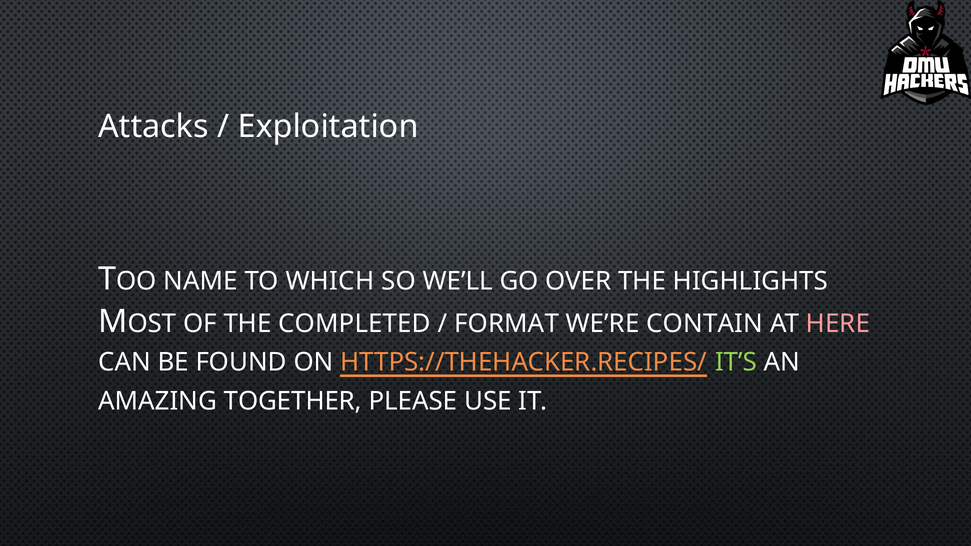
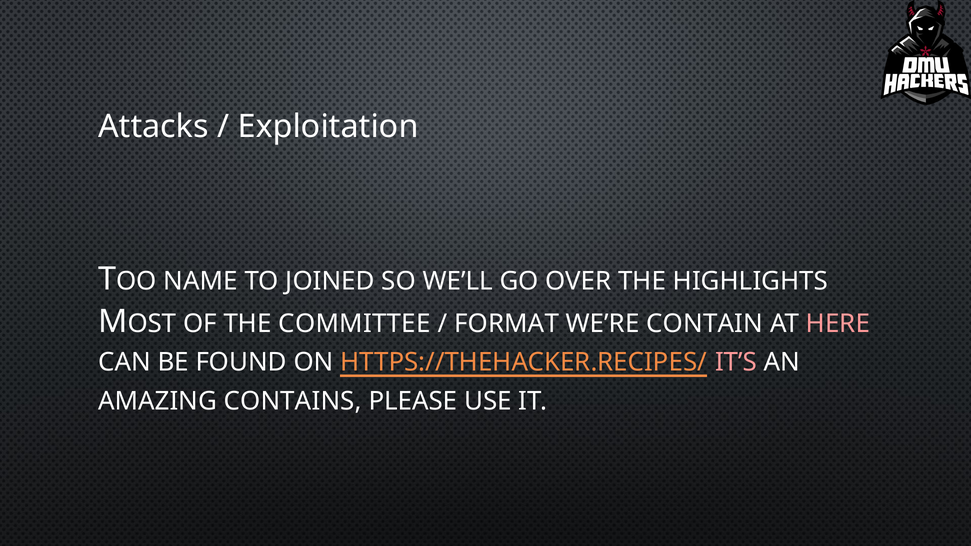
WHICH: WHICH -> JOINED
COMPLETED: COMPLETED -> COMMITTEE
IT’S colour: light green -> pink
TOGETHER: TOGETHER -> CONTAINS
